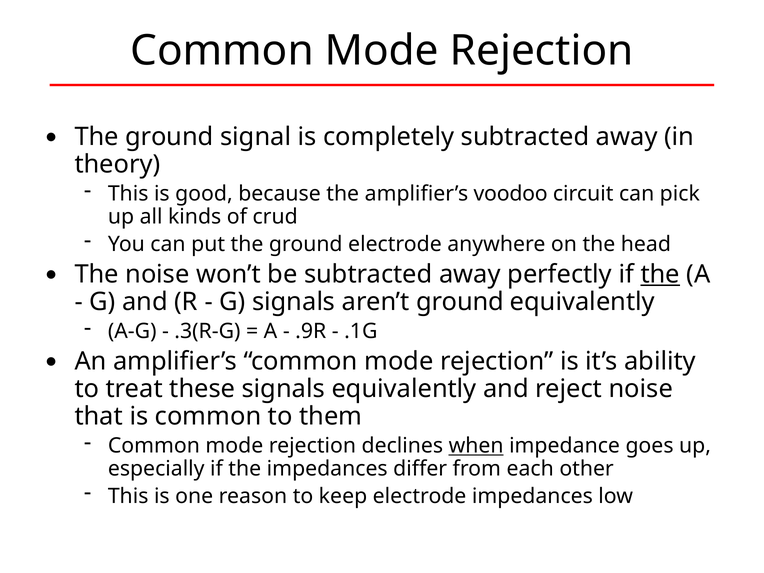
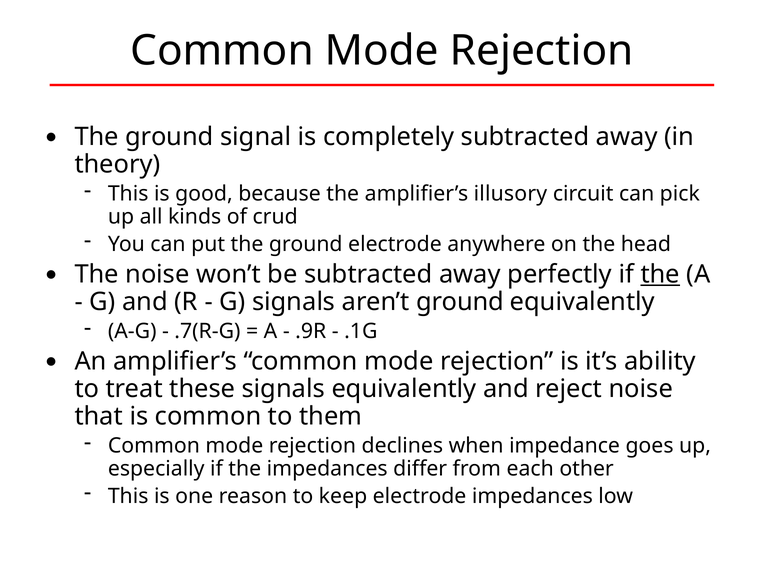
voodoo: voodoo -> illusory
.3(R-G: .3(R-G -> .7(R-G
when underline: present -> none
